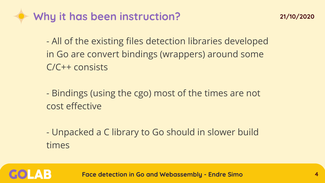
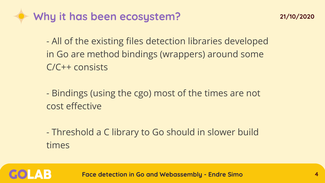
instruction: instruction -> ecosystem
convert: convert -> method
Unpacked: Unpacked -> Threshold
